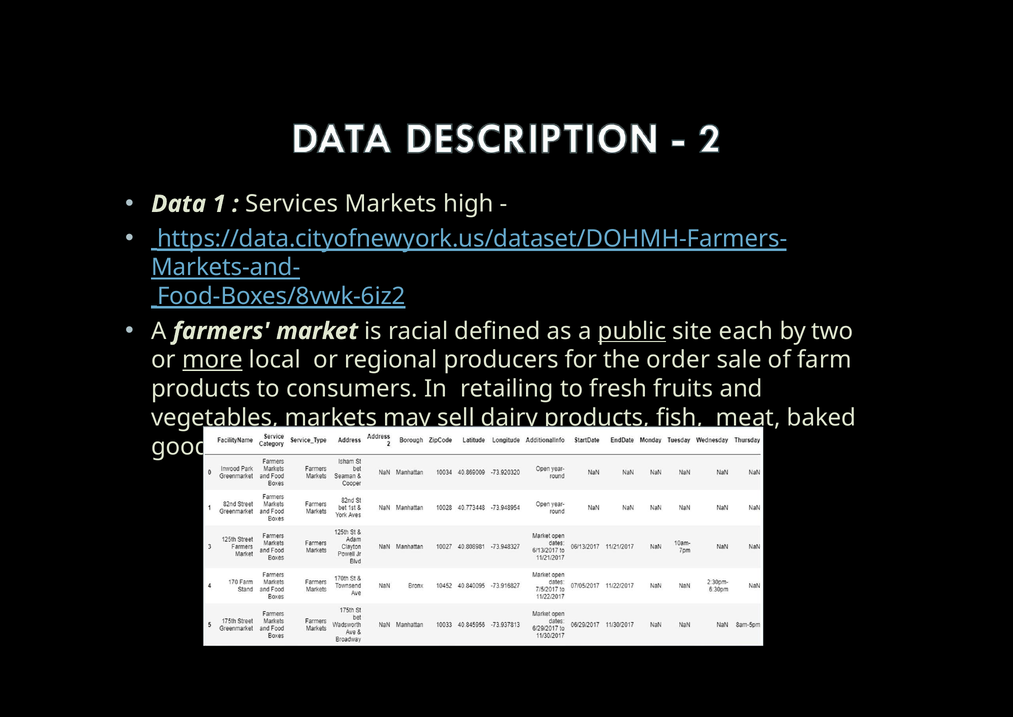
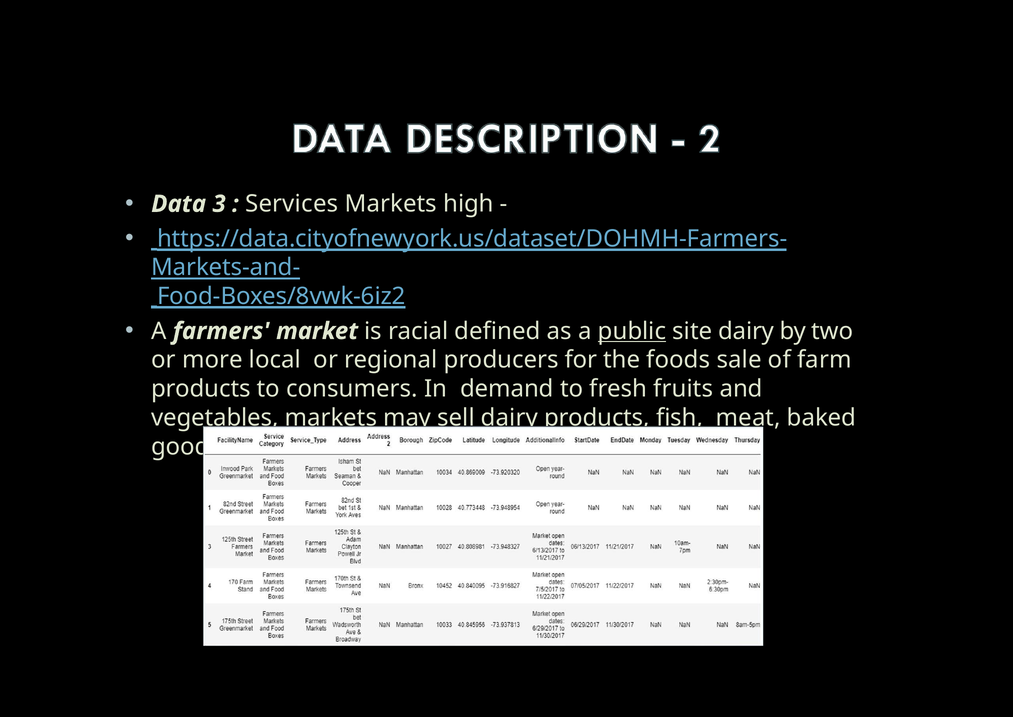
1: 1 -> 3
site each: each -> dairy
more underline: present -> none
the order: order -> foods
retailing: retailing -> demand
